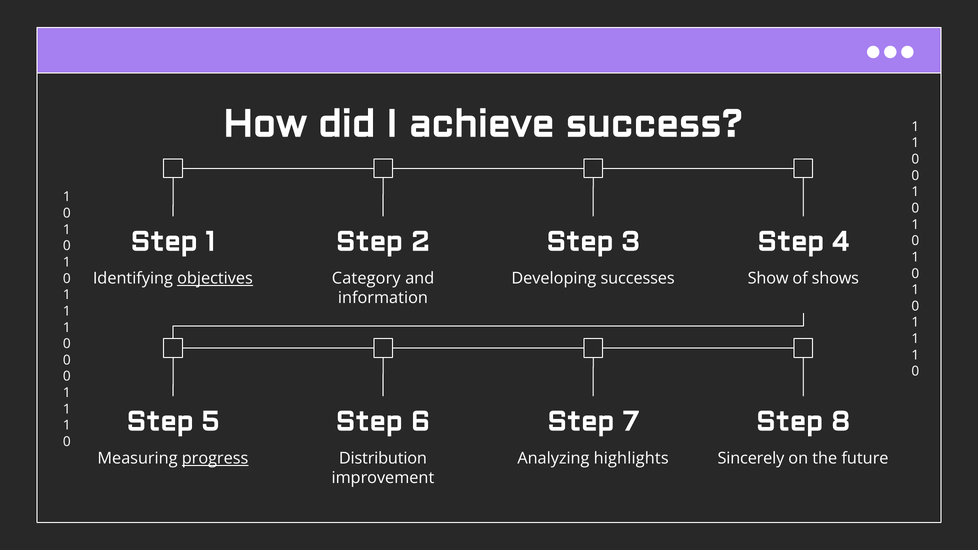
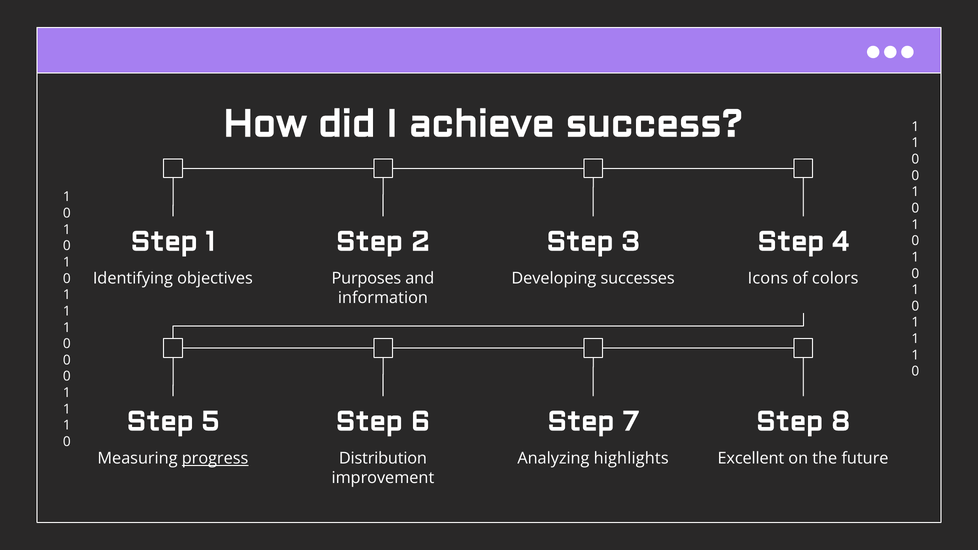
objectives underline: present -> none
Category: Category -> Purposes
Show: Show -> Icons
shows: shows -> colors
Sincerely: Sincerely -> Excellent
